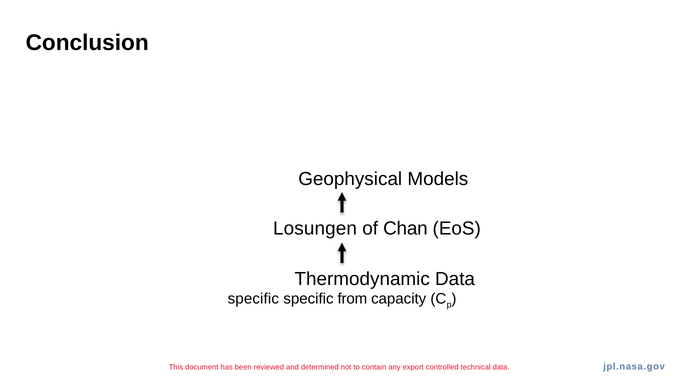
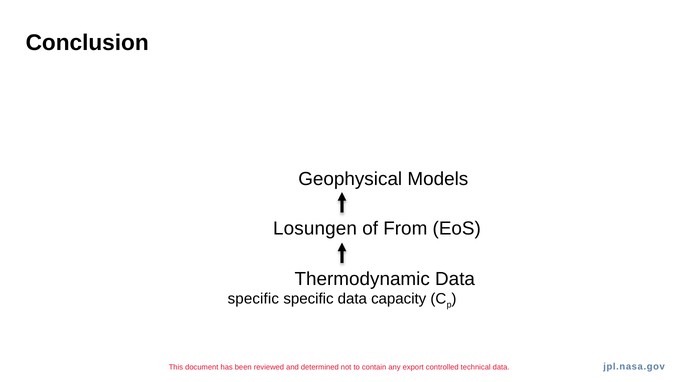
Chan: Chan -> From
specific from: from -> data
